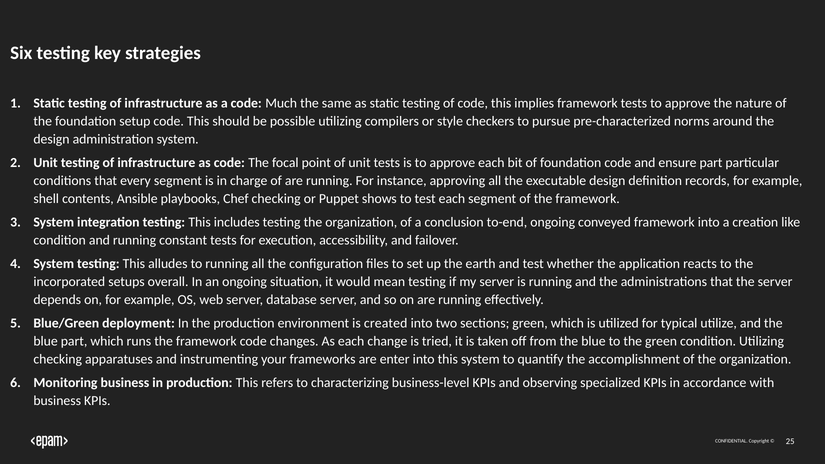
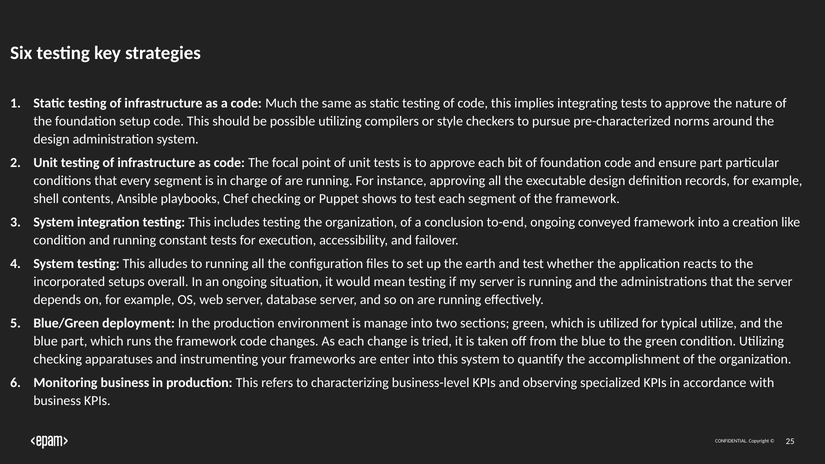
implies framework: framework -> integrating
created: created -> manage
